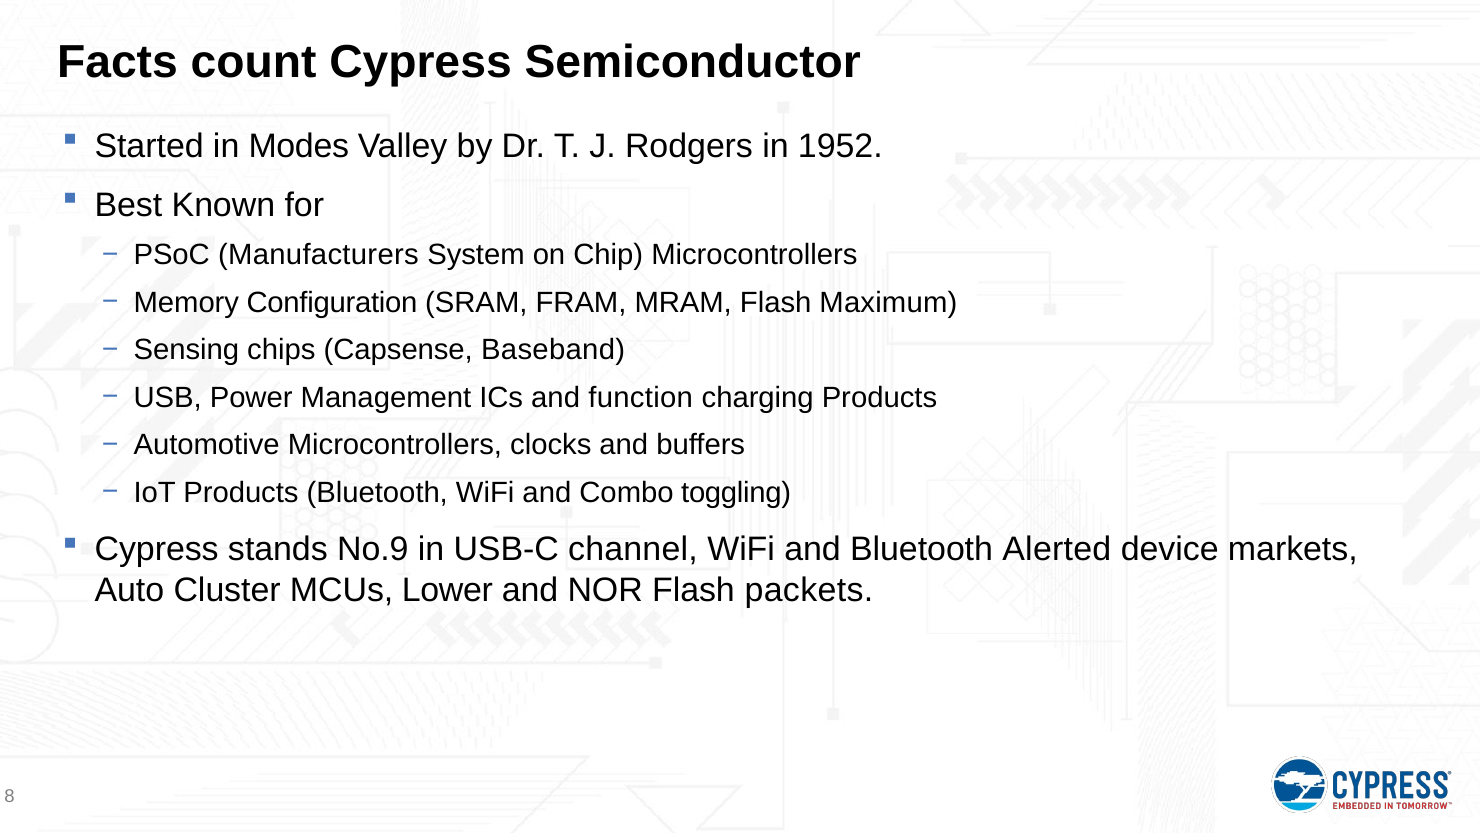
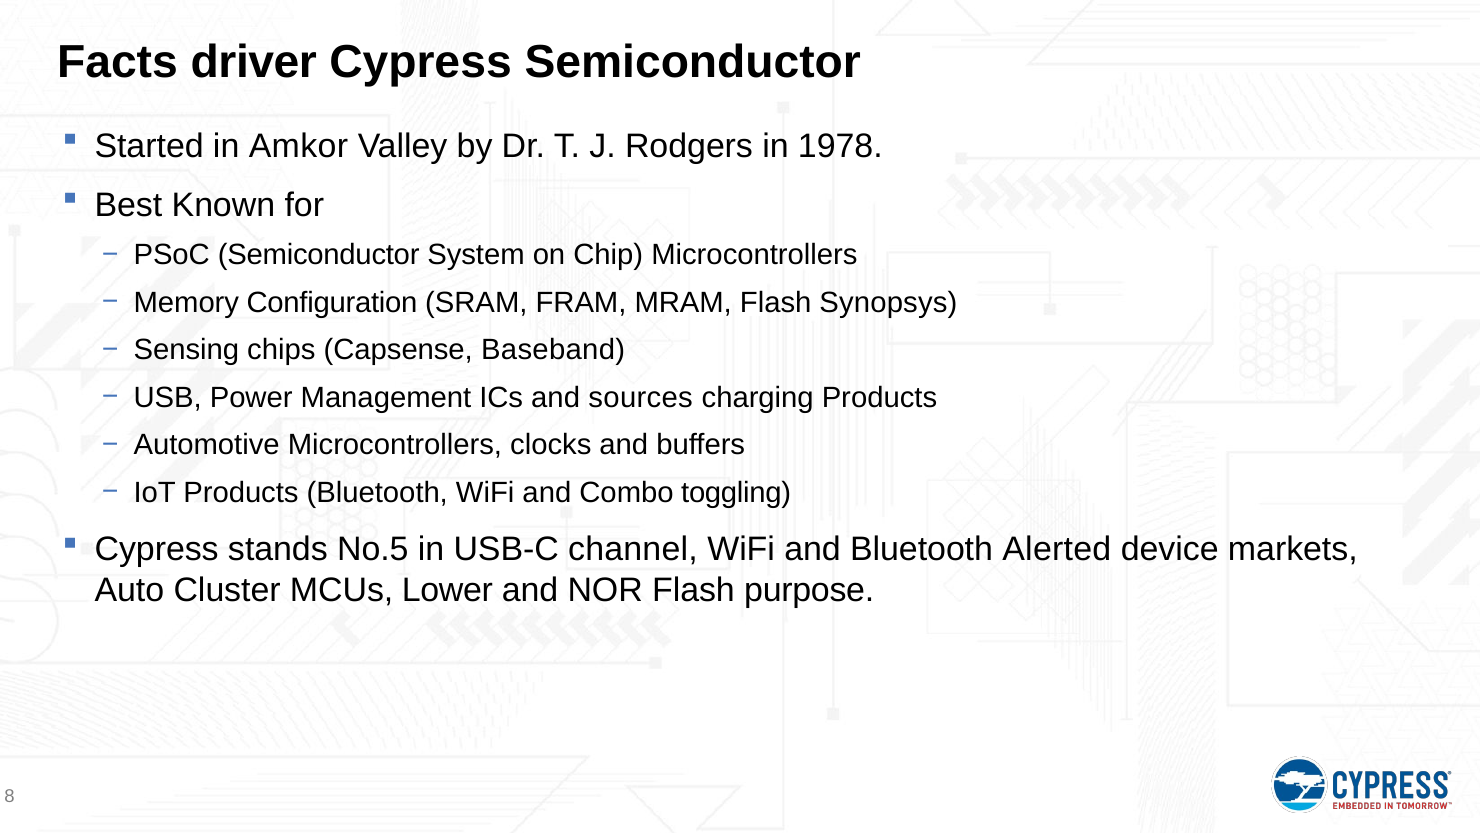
count: count -> driver
Modes: Modes -> Amkor
1952: 1952 -> 1978
PSoC Manufacturers: Manufacturers -> Semiconductor
Maximum: Maximum -> Synopsys
function: function -> sources
No.9: No.9 -> No.5
packets: packets -> purpose
